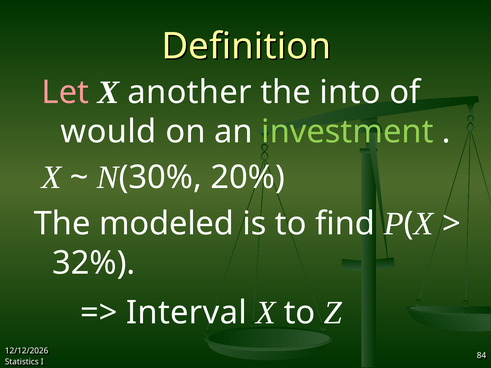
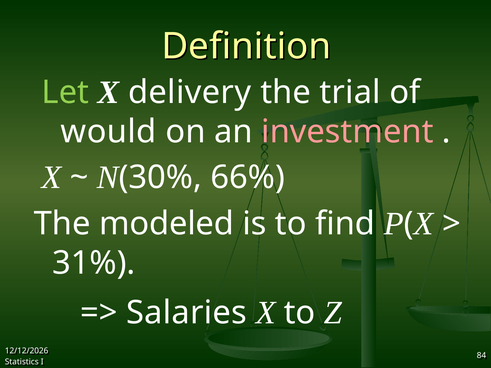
Let colour: pink -> light green
another: another -> delivery
into: into -> trial
investment colour: light green -> pink
20%: 20% -> 66%
32%: 32% -> 31%
Interval: Interval -> Salaries
